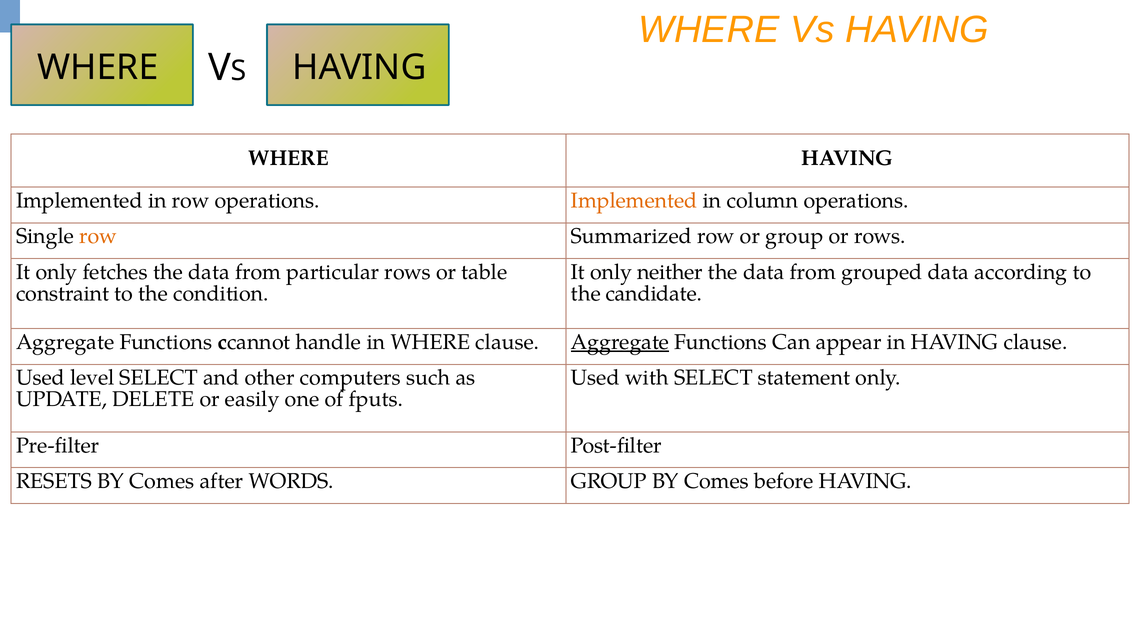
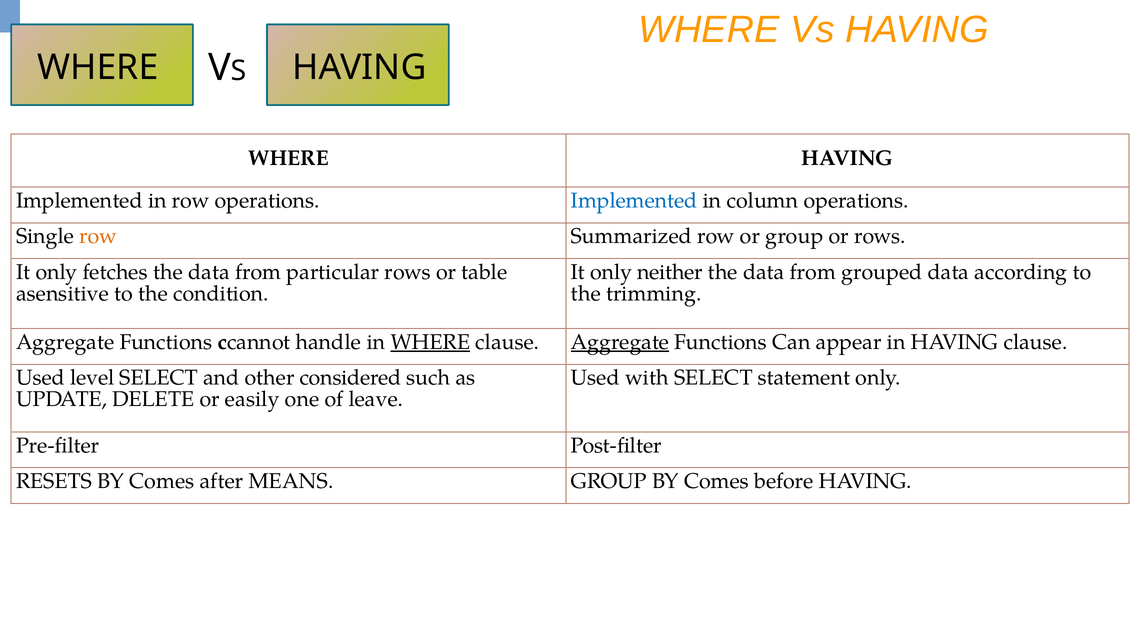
Implemented at (634, 201) colour: orange -> blue
constraint: constraint -> asensitive
candidate: candidate -> trimming
WHERE at (430, 342) underline: none -> present
computers: computers -> considered
fputs: fputs -> leave
WORDS: WORDS -> MEANS
